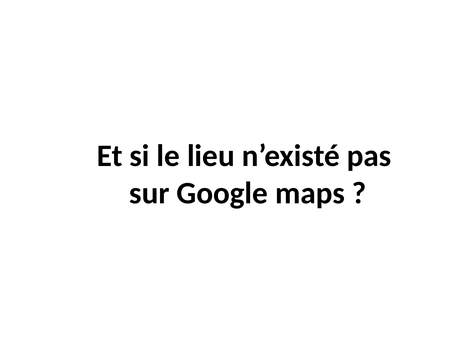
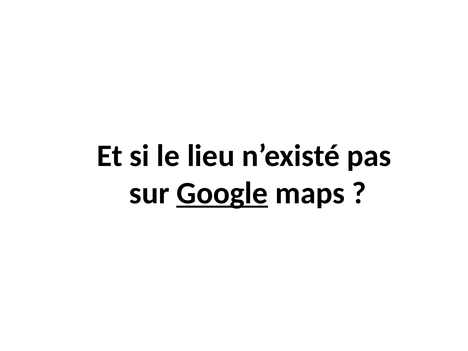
Google underline: none -> present
